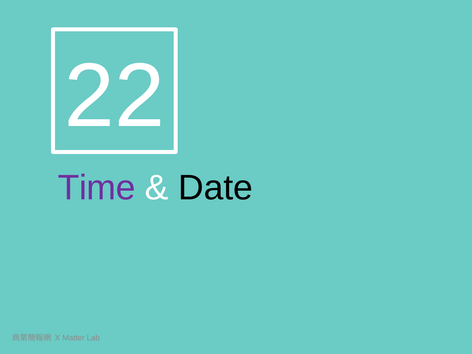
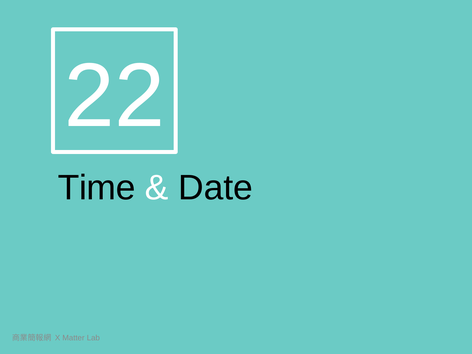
Time colour: purple -> black
